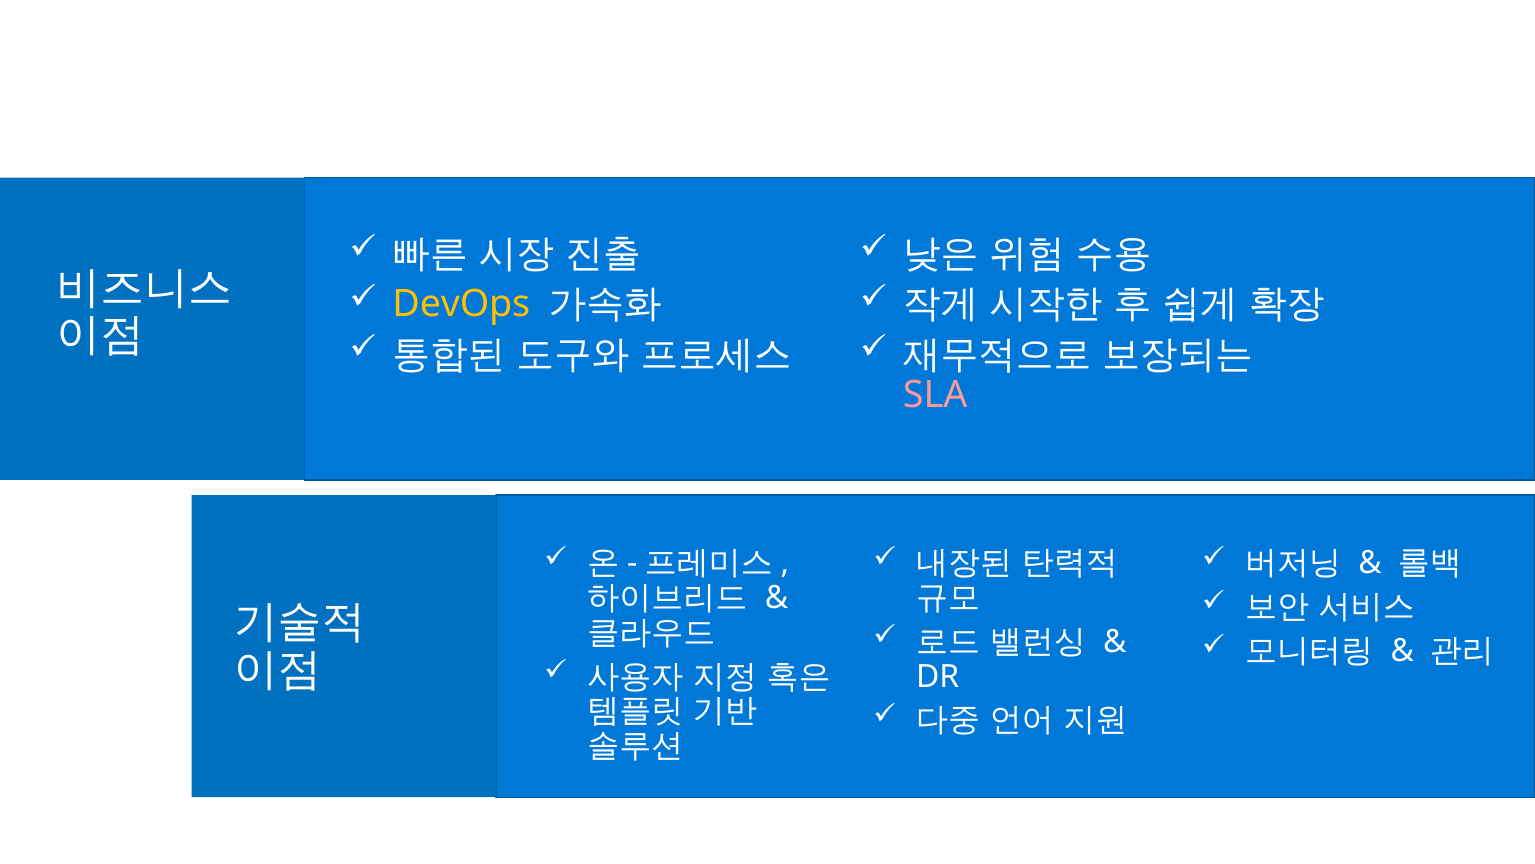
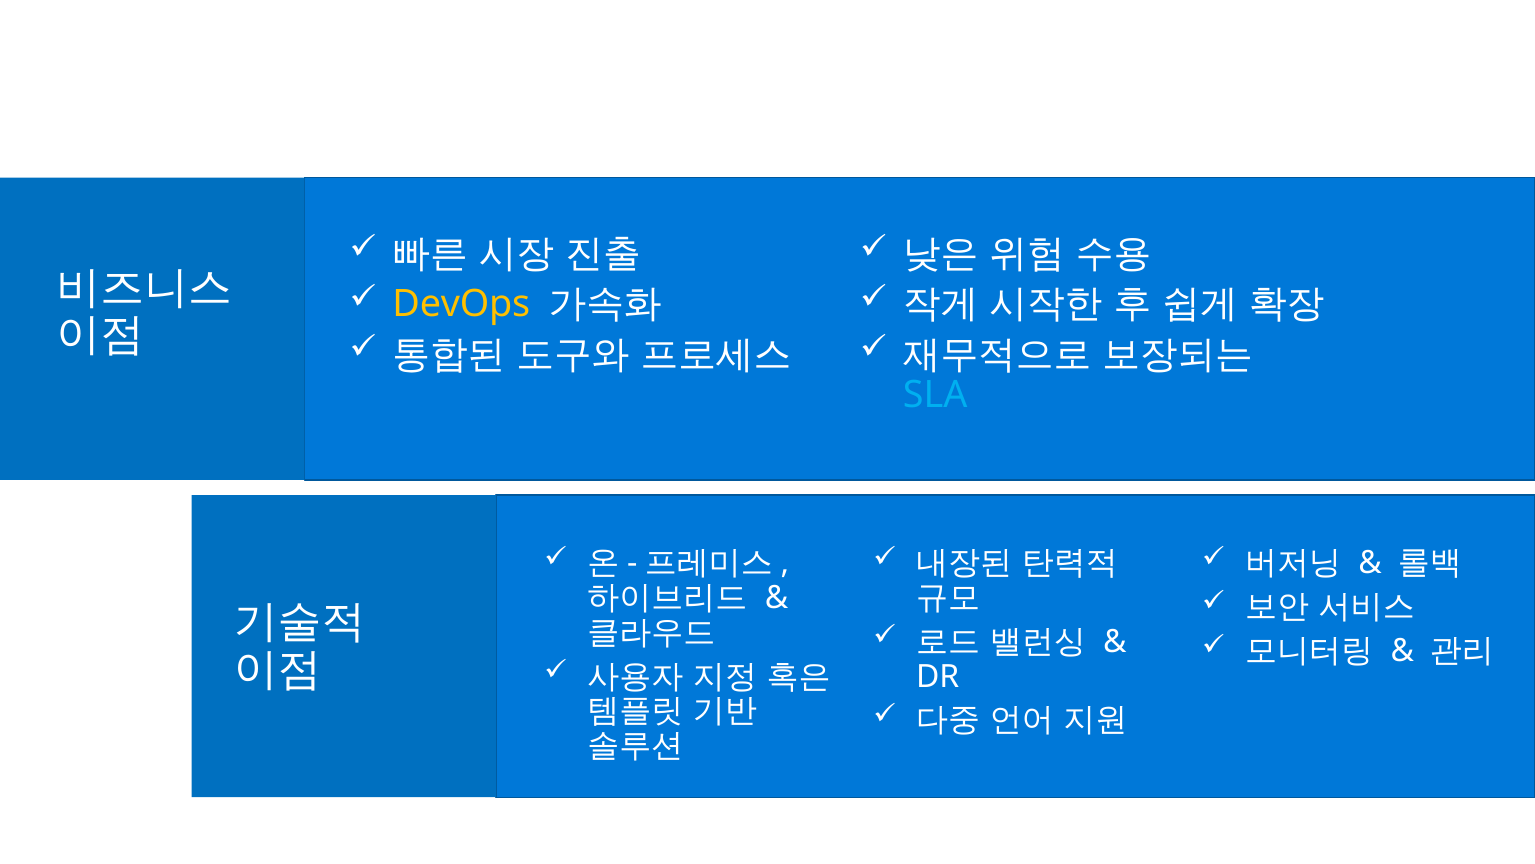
SLA colour: pink -> light blue
